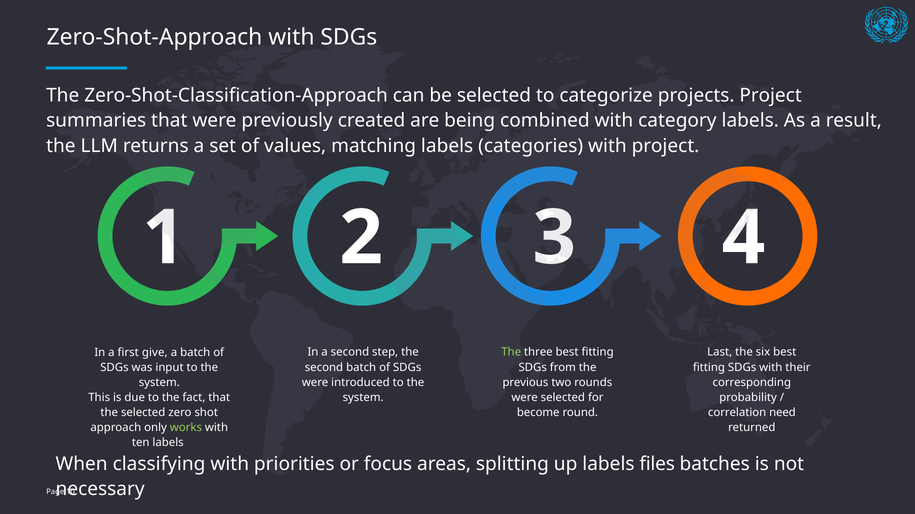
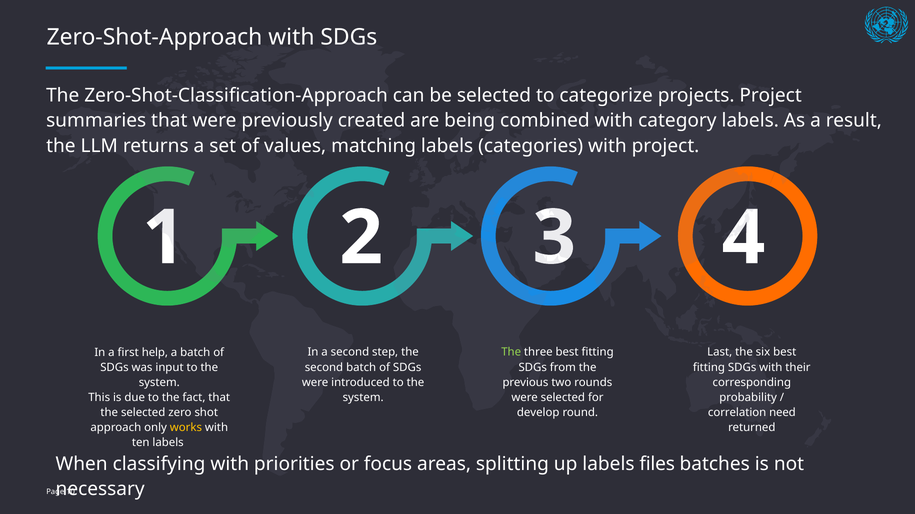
give: give -> help
become: become -> develop
works colour: light green -> yellow
